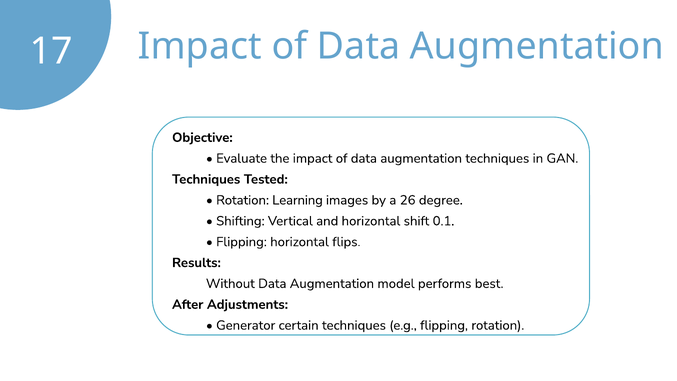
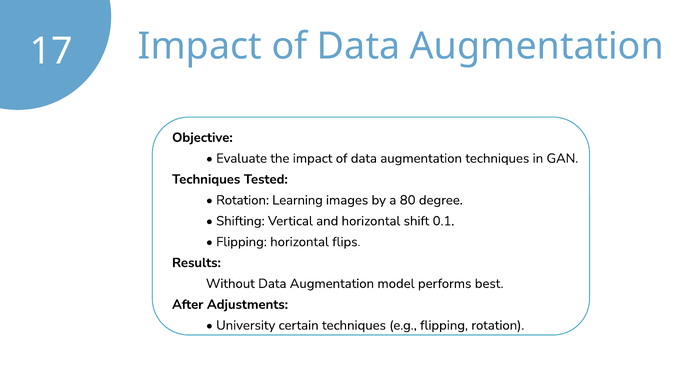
26: 26 -> 80
Generator: Generator -> University
